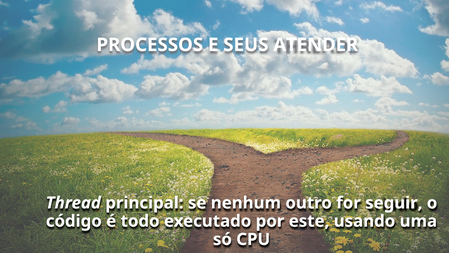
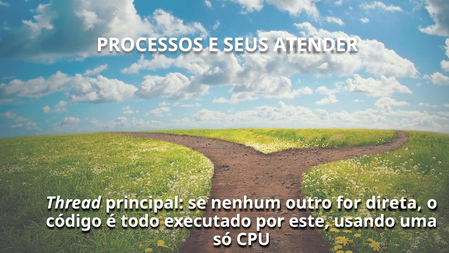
seguir: seguir -> direta
